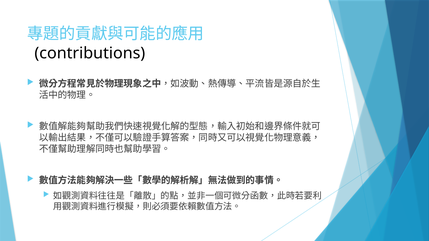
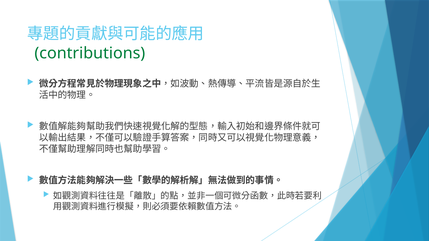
contributions colour: black -> green
